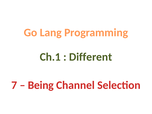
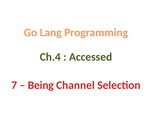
Ch.1: Ch.1 -> Ch.4
Different: Different -> Accessed
